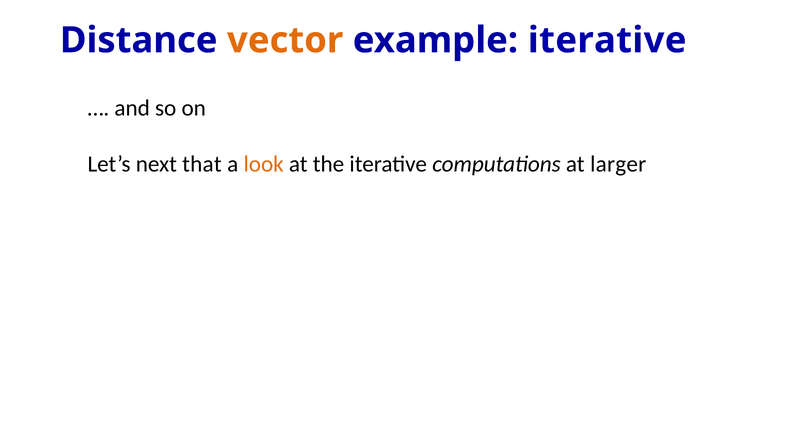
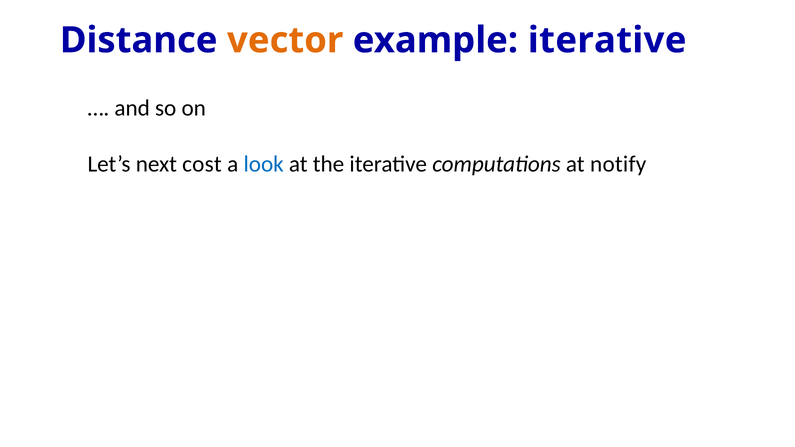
that: that -> cost
look colour: orange -> blue
larger: larger -> notify
